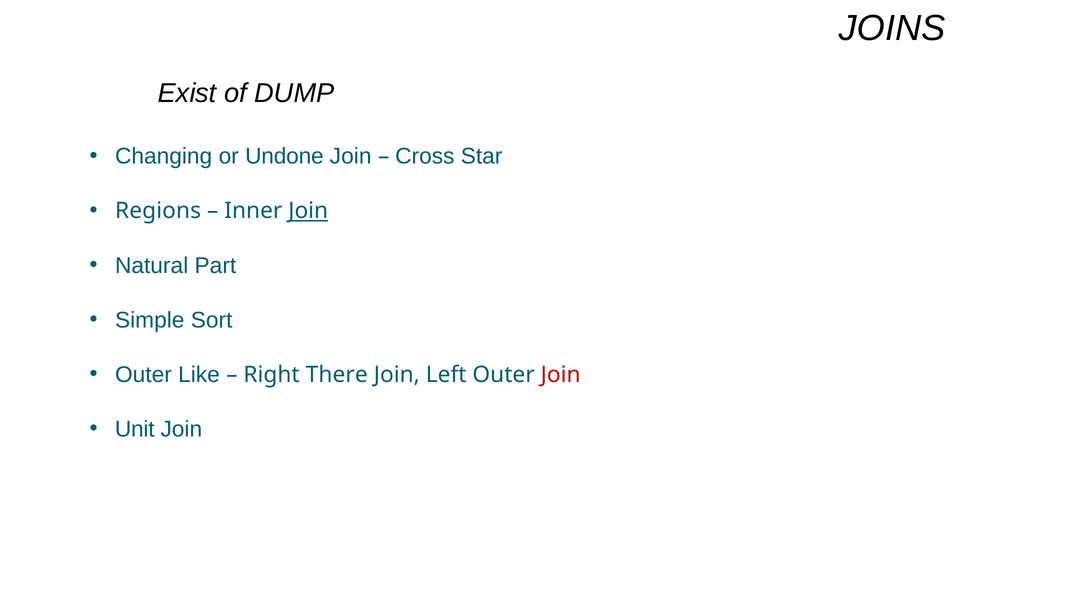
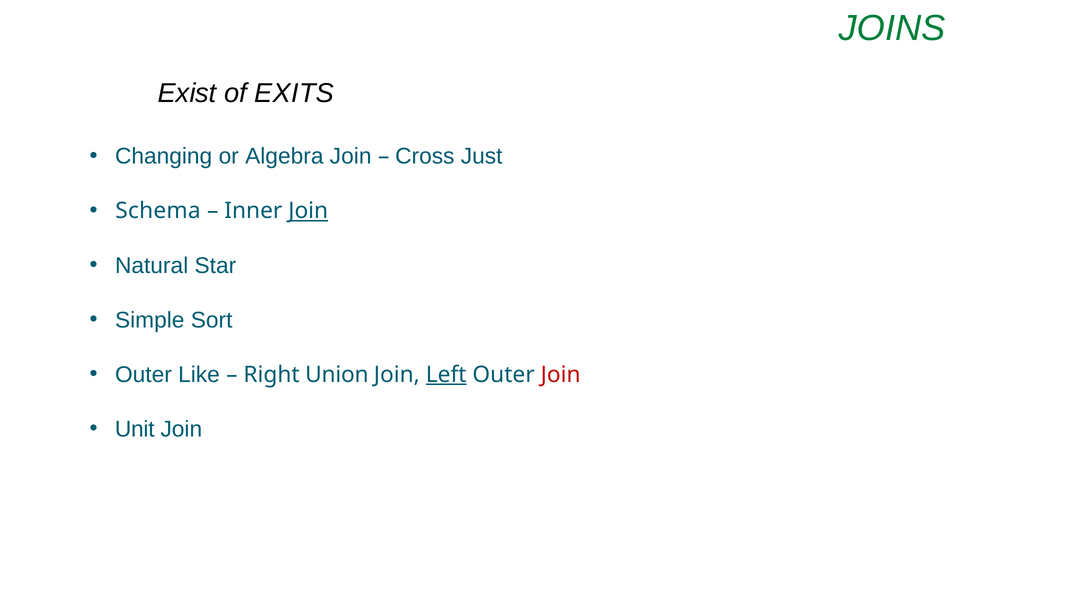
JOINS colour: black -> green
DUMP: DUMP -> EXITS
Undone: Undone -> Algebra
Star: Star -> Just
Regions: Regions -> Schema
Part: Part -> Star
There: There -> Union
Left underline: none -> present
